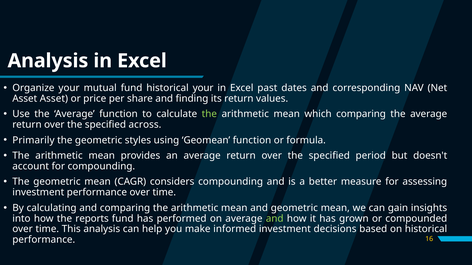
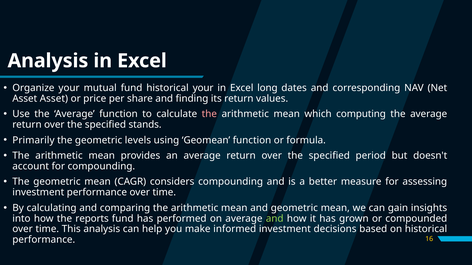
past: past -> long
the at (209, 114) colour: light green -> pink
which comparing: comparing -> computing
across: across -> stands
styles: styles -> levels
